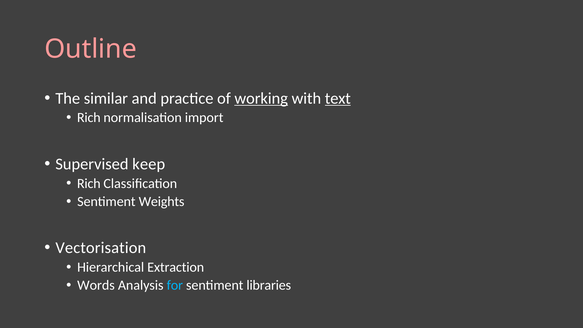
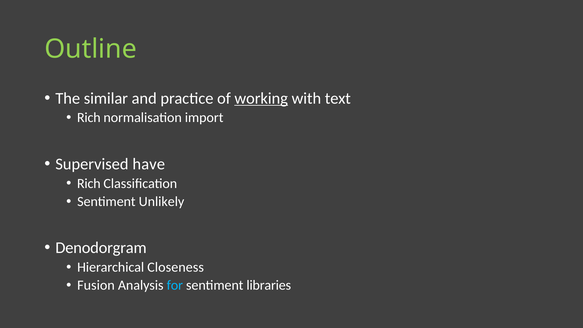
Outline colour: pink -> light green
text underline: present -> none
keep: keep -> have
Weights: Weights -> Unlikely
Vectorisation: Vectorisation -> Denodorgram
Extraction: Extraction -> Closeness
Words: Words -> Fusion
